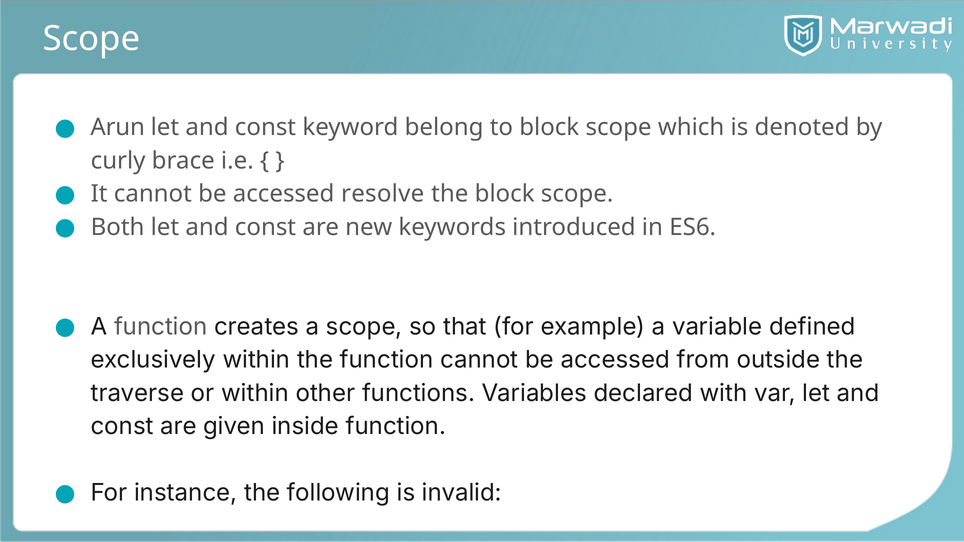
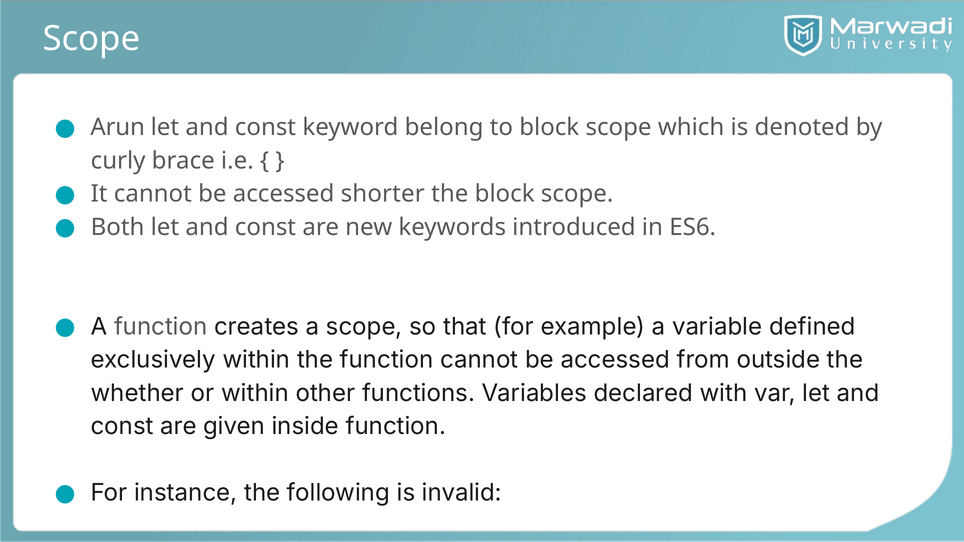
resolve: resolve -> shorter
traverse: traverse -> whether
